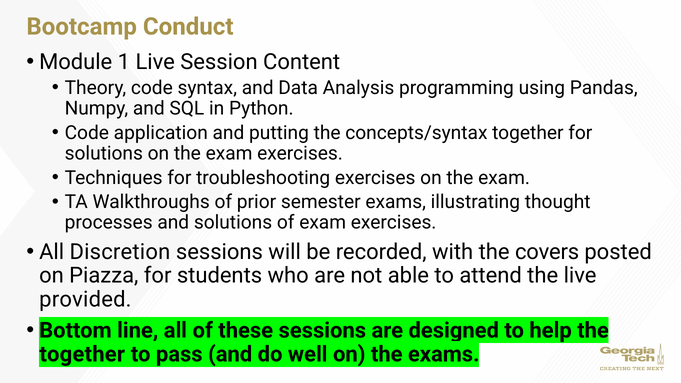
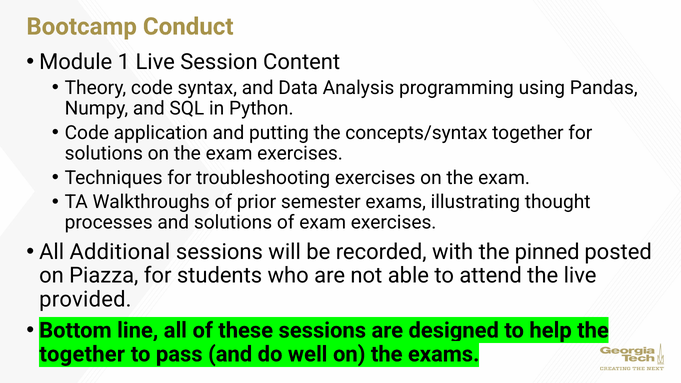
Discretion: Discretion -> Additional
covers: covers -> pinned
